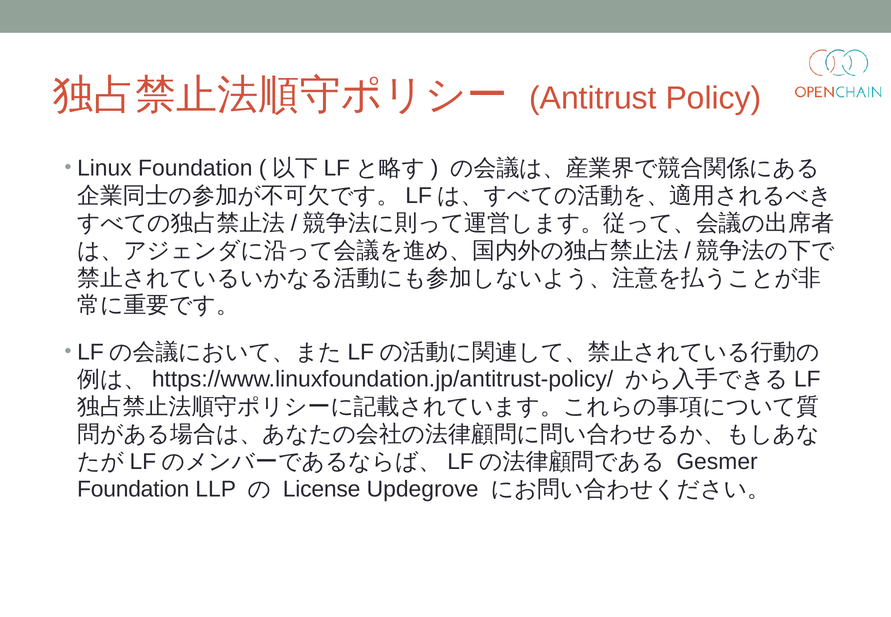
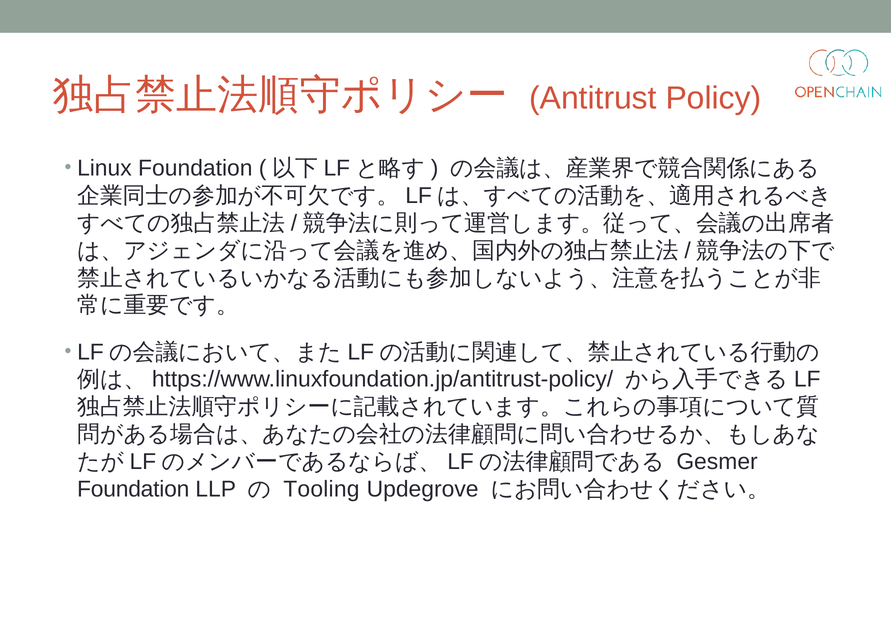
License: License -> Tooling
